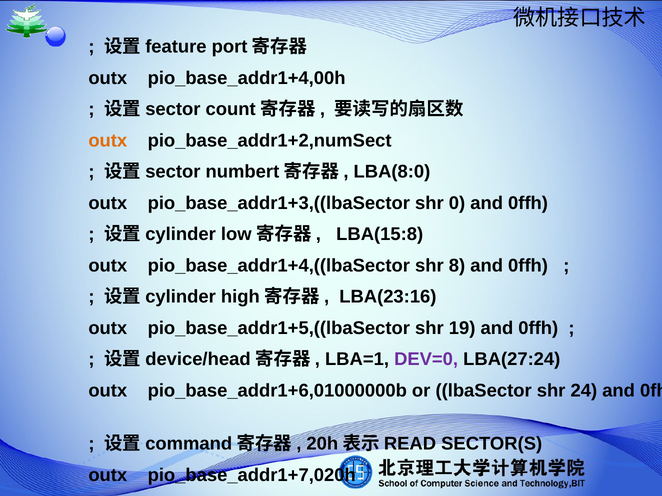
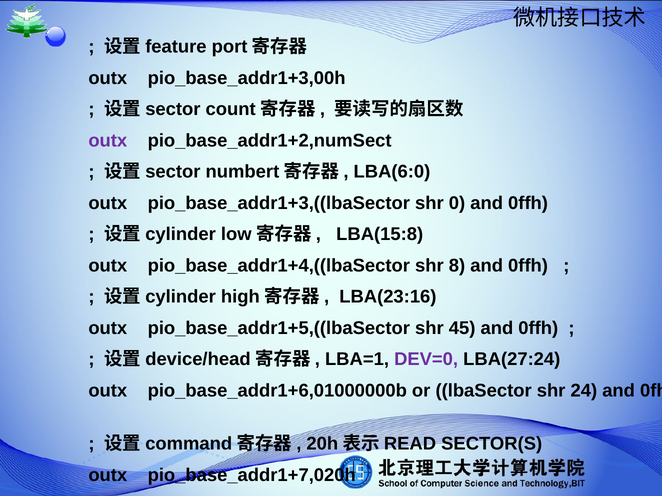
pio_base_addr1+4,00h: pio_base_addr1+4,00h -> pio_base_addr1+3,00h
outx at (108, 141) colour: orange -> purple
LBA(8:0: LBA(8:0 -> LBA(6:0
19: 19 -> 45
